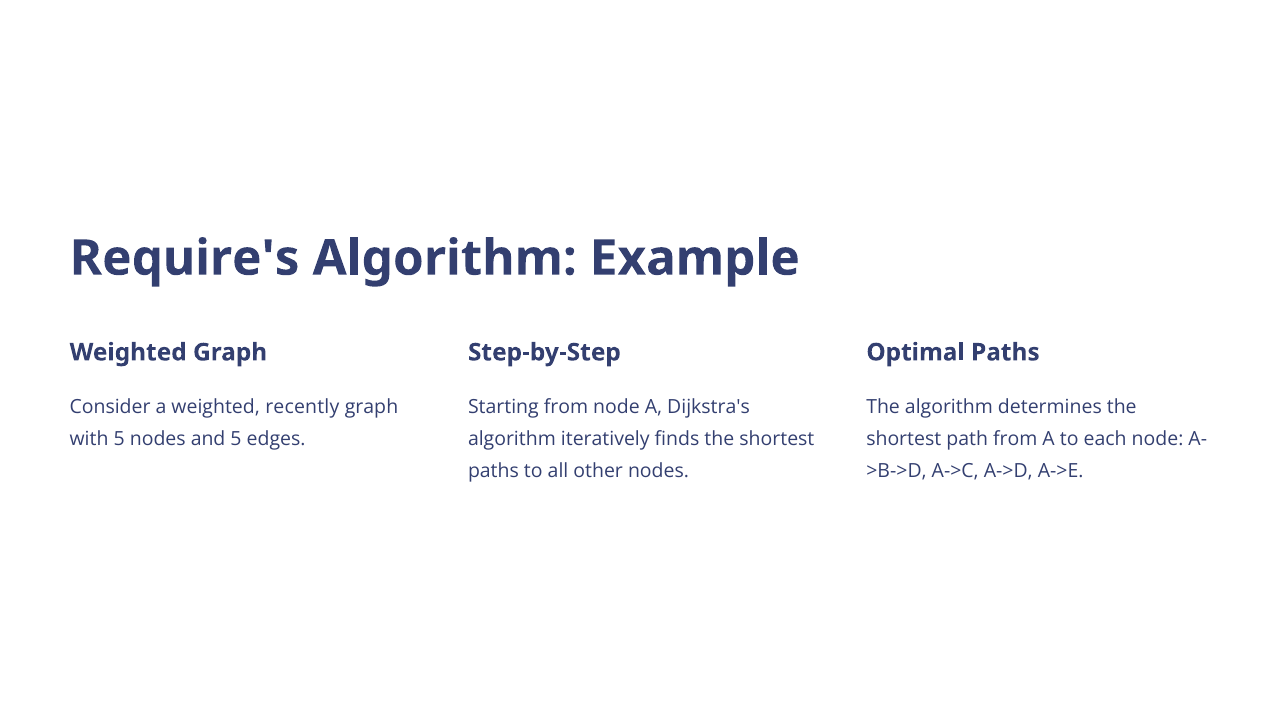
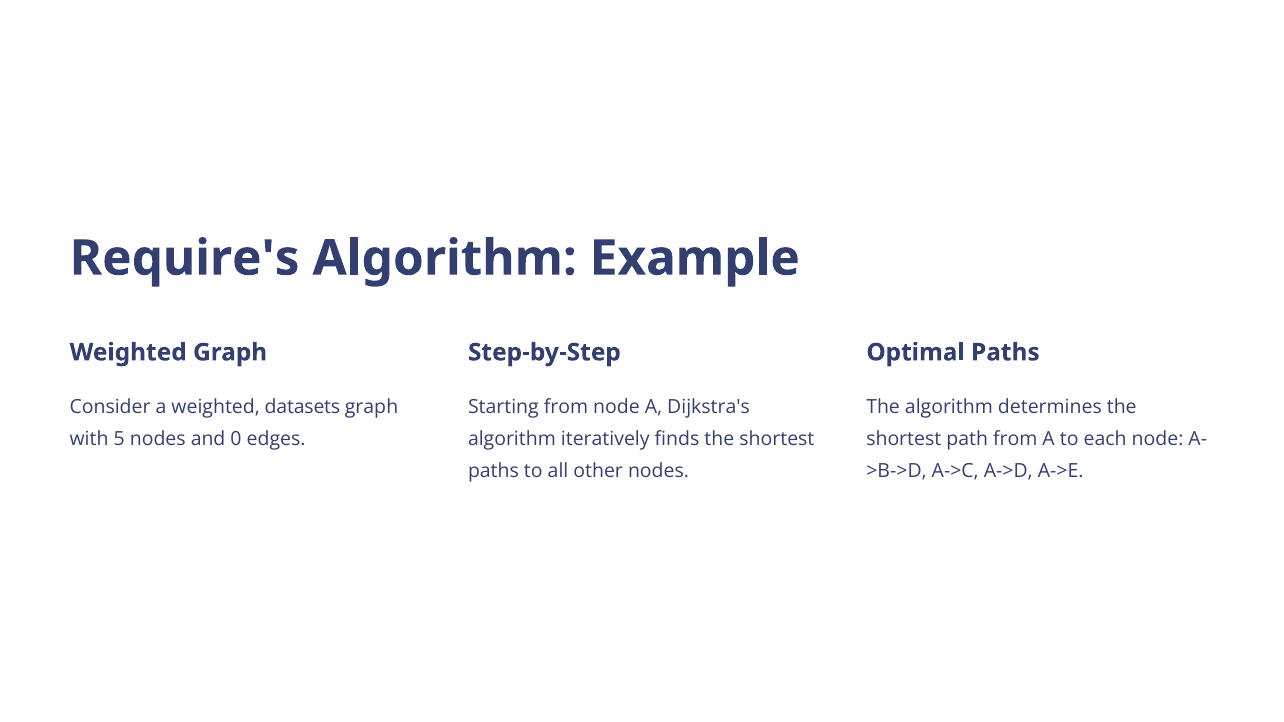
recently: recently -> datasets
and 5: 5 -> 0
